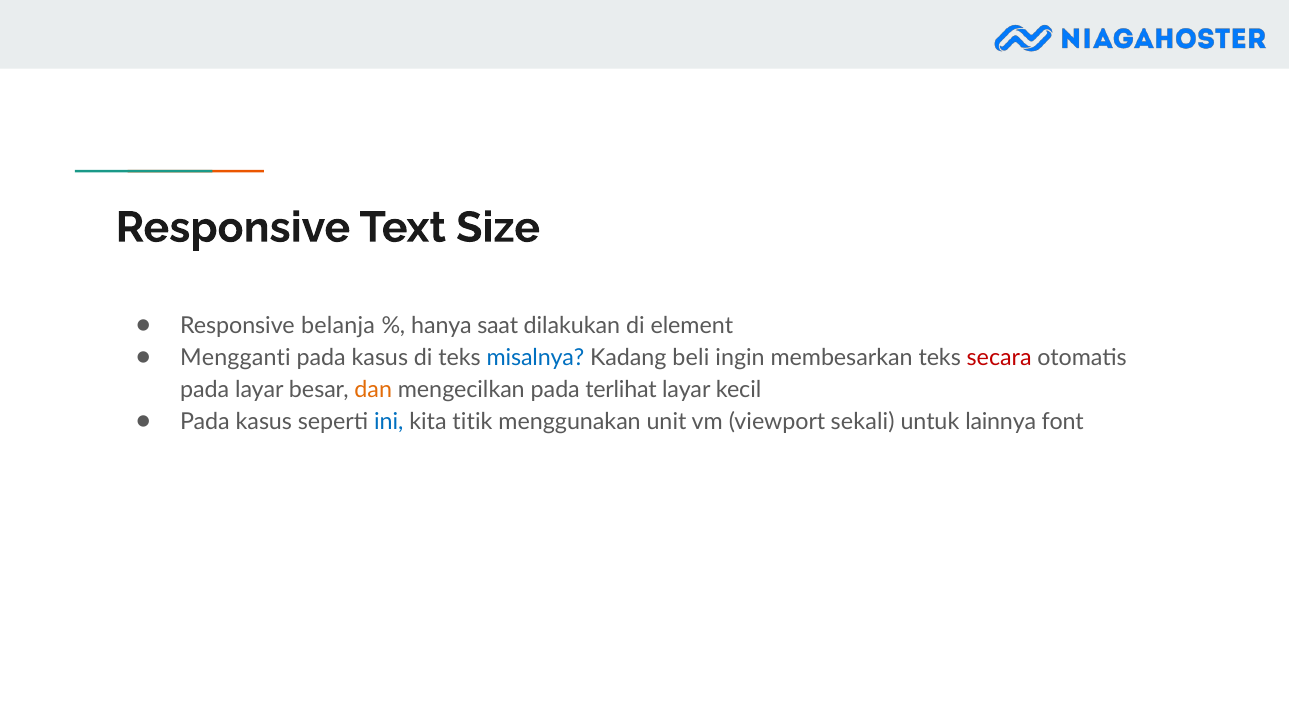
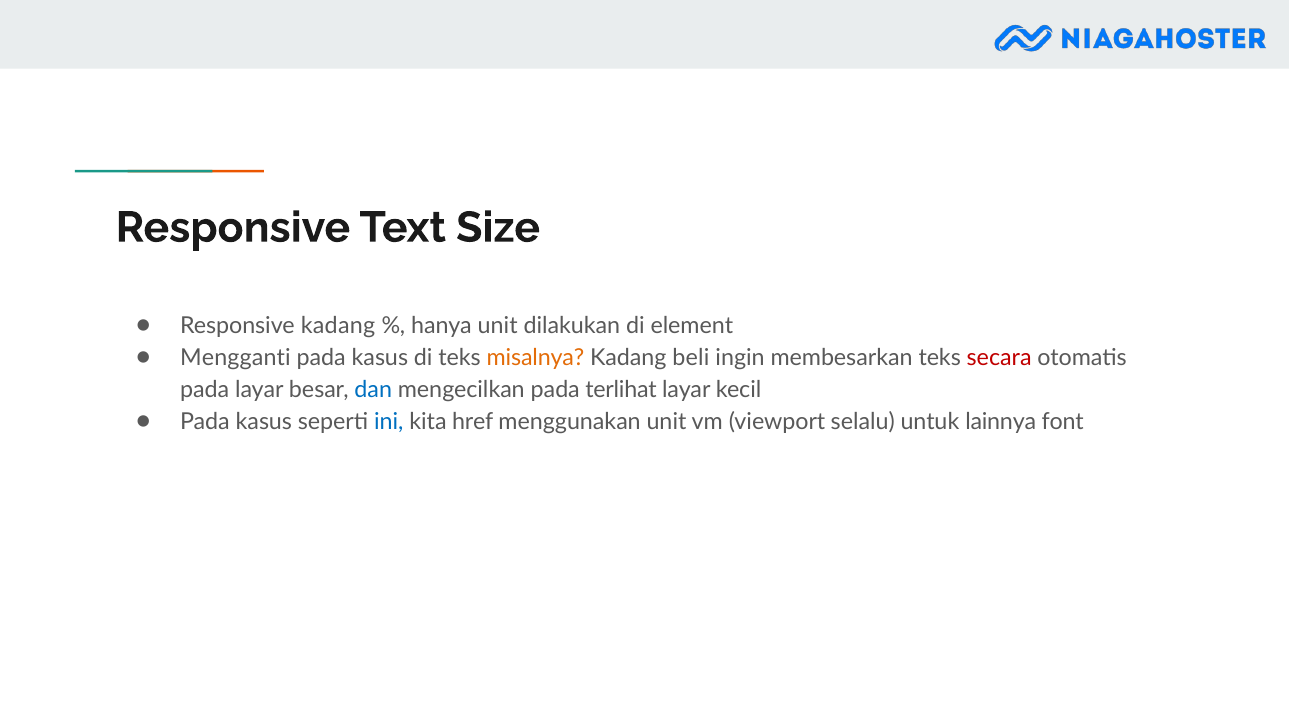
Responsive belanja: belanja -> kadang
hanya saat: saat -> unit
misalnya colour: blue -> orange
dan colour: orange -> blue
titik: titik -> href
sekali: sekali -> selalu
